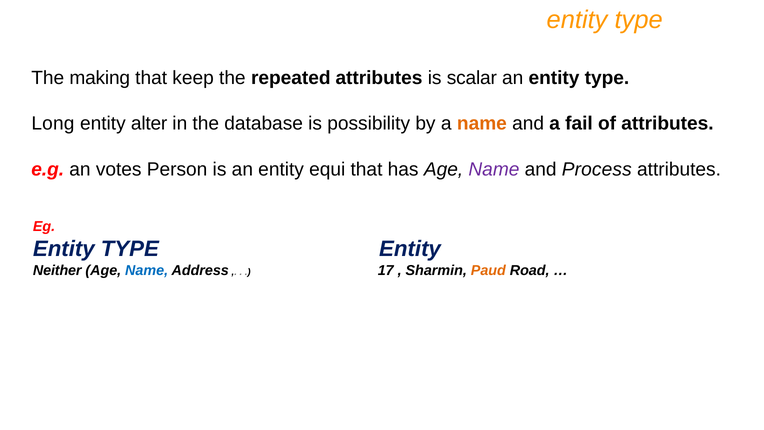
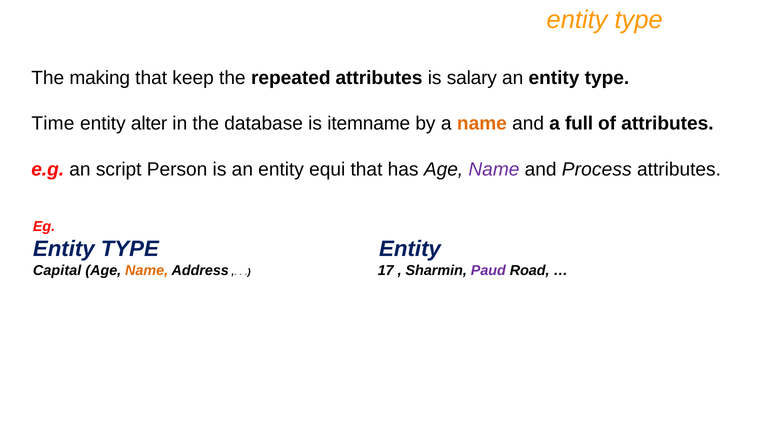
scalar: scalar -> salary
Long: Long -> Time
possibility: possibility -> itemname
fail: fail -> full
votes: votes -> script
Neither: Neither -> Capital
Name at (147, 270) colour: blue -> orange
Paud colour: orange -> purple
